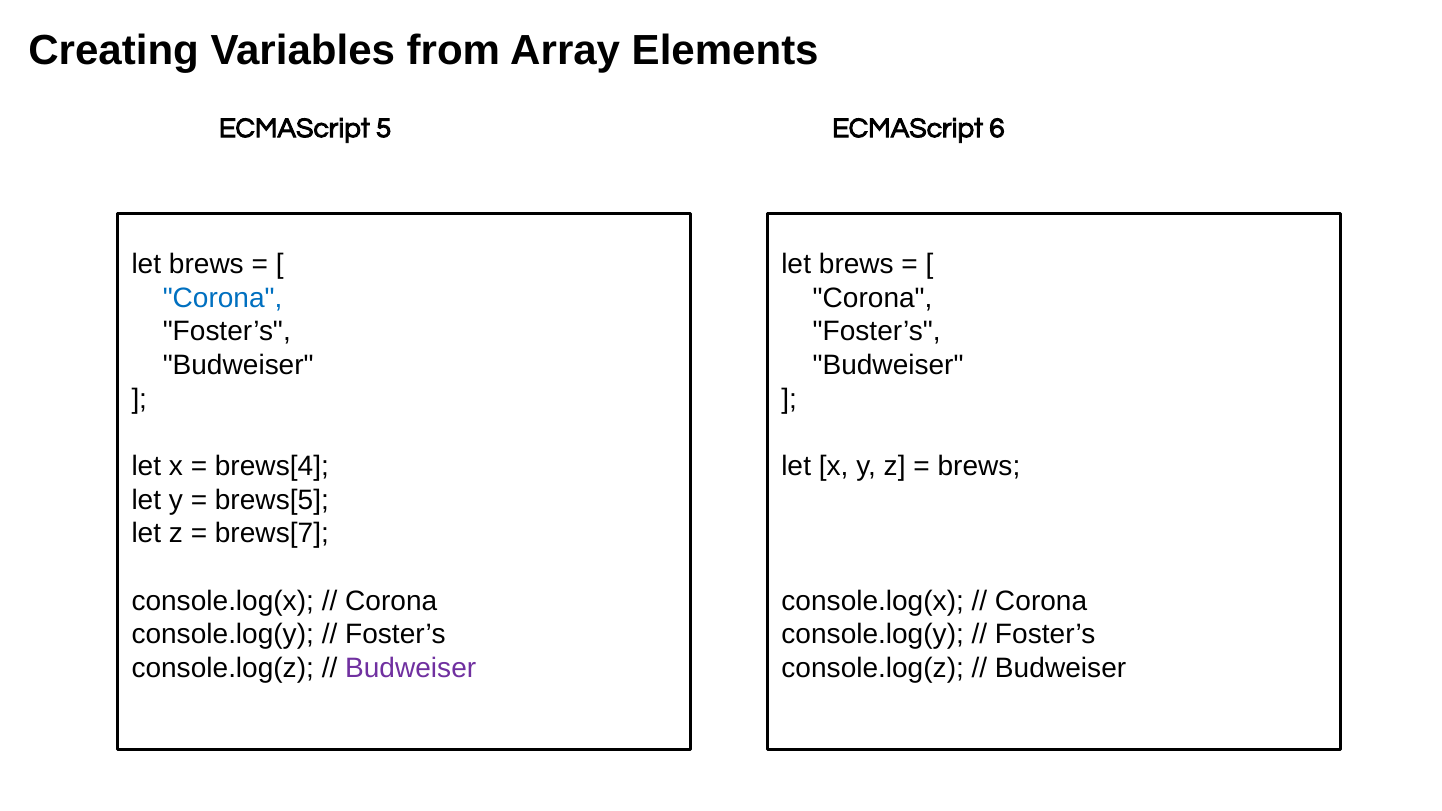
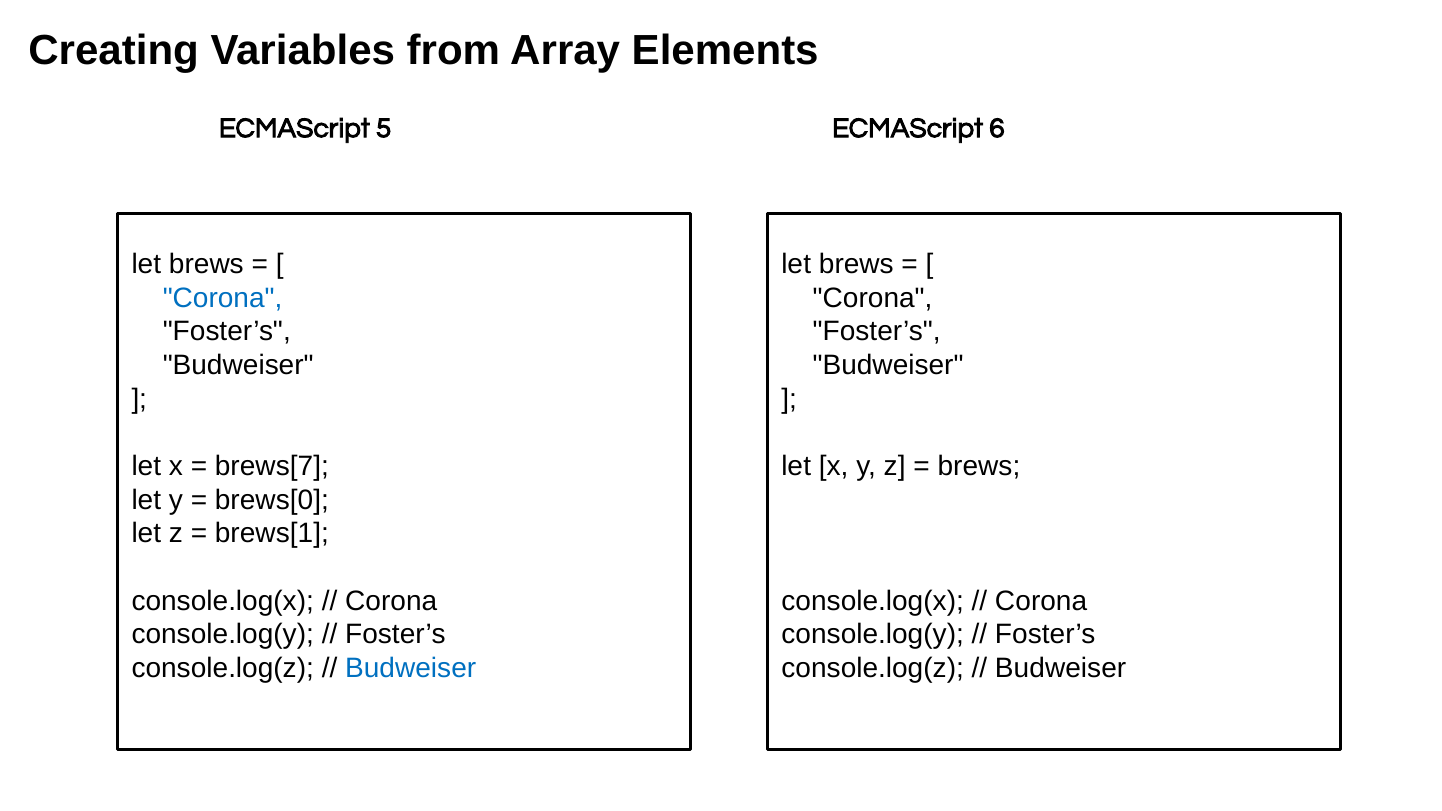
brews[4: brews[4 -> brews[7
brews[5: brews[5 -> brews[0
brews[7: brews[7 -> brews[1
Budweiser at (411, 668) colour: purple -> blue
